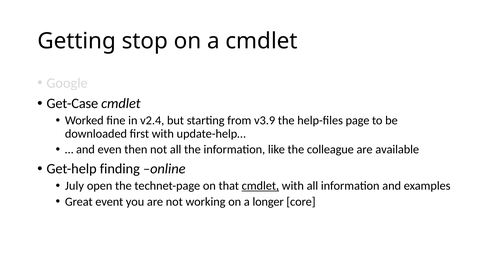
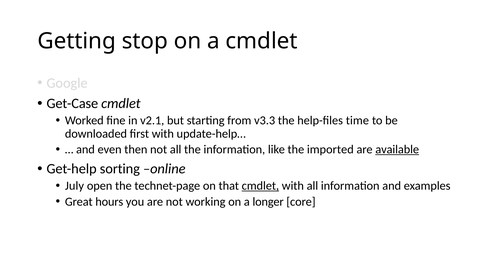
v2.4: v2.4 -> v2.1
v3.9: v3.9 -> v3.3
page: page -> time
colleague: colleague -> imported
available underline: none -> present
finding: finding -> sorting
event: event -> hours
